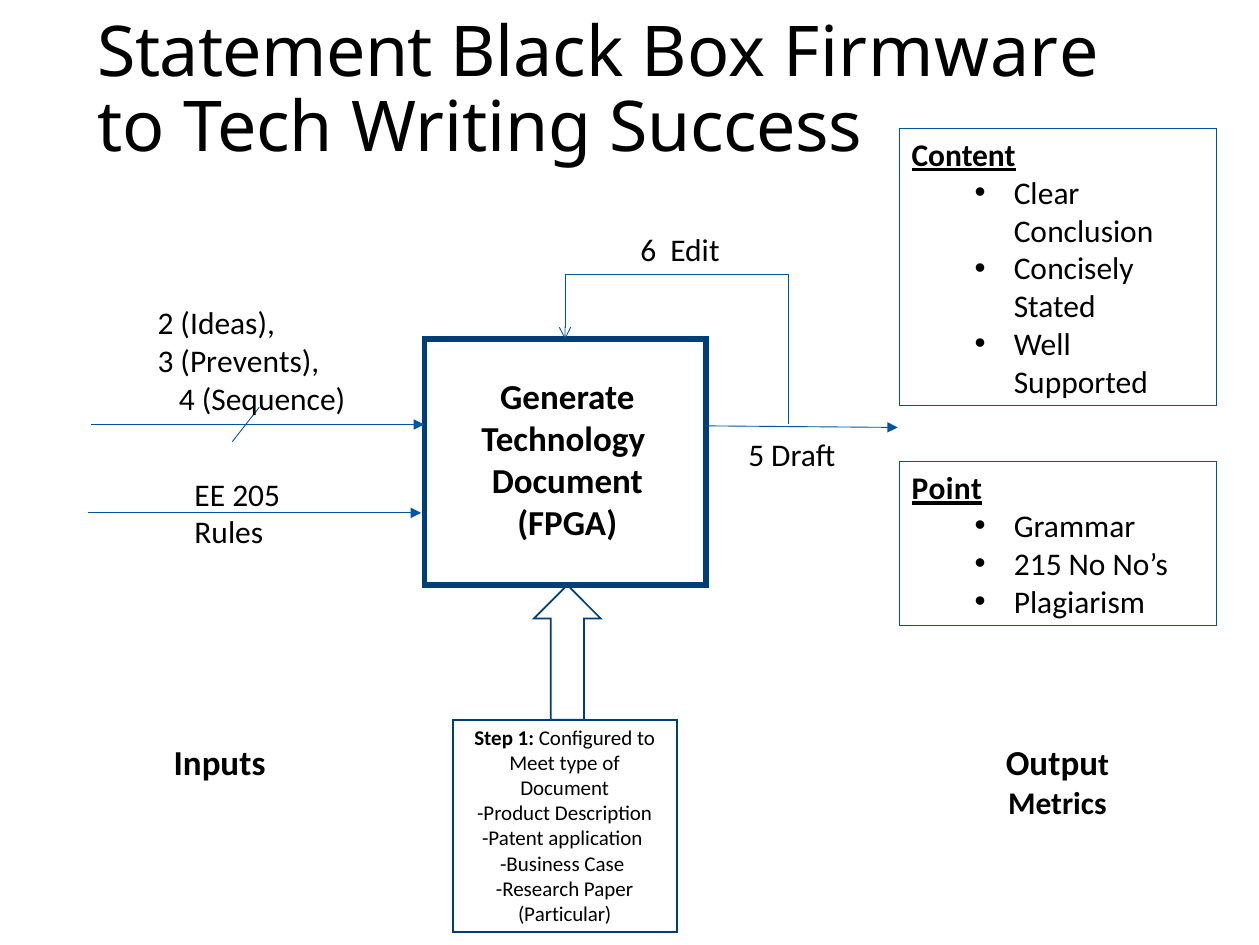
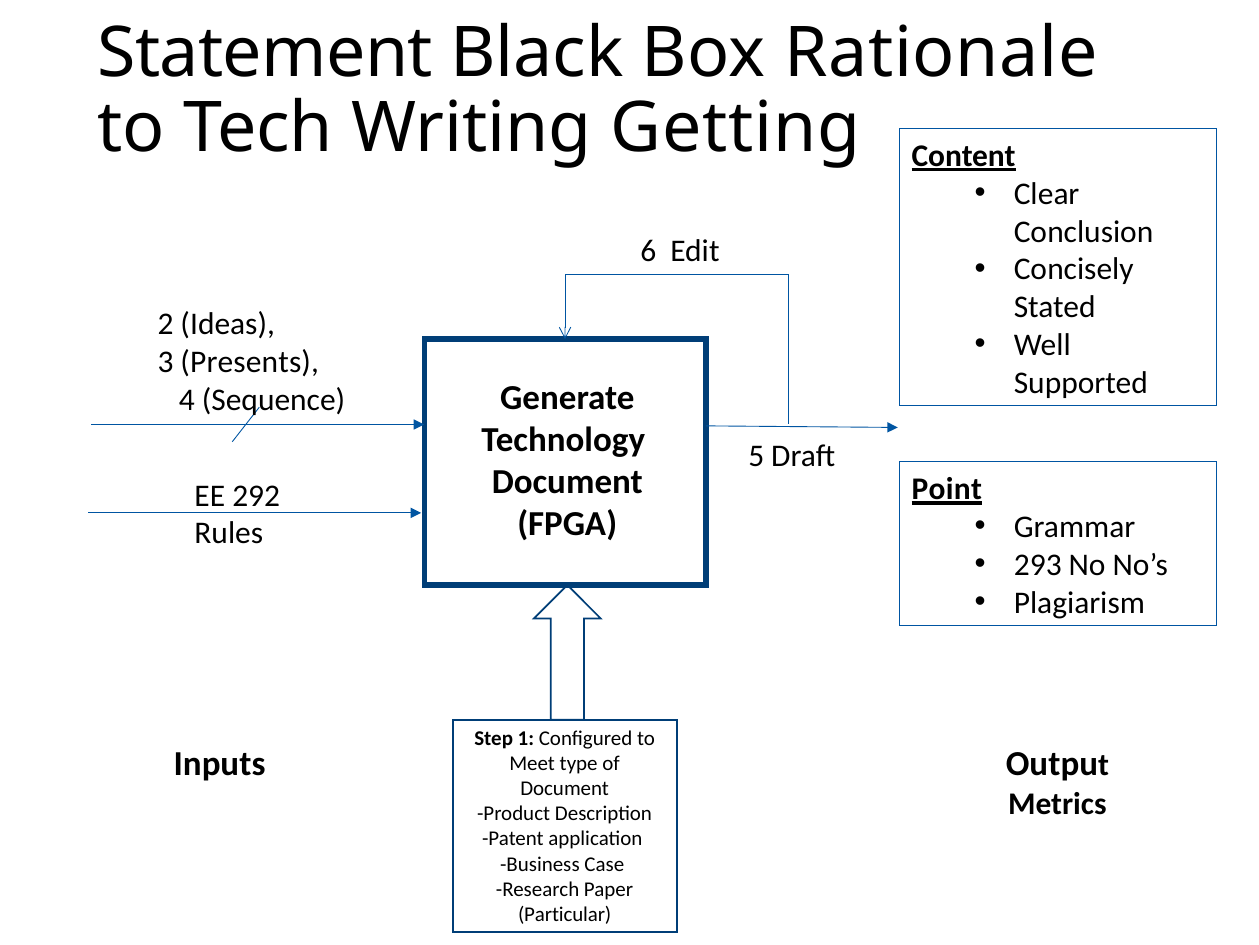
Firmware: Firmware -> Rationale
Success: Success -> Getting
Prevents: Prevents -> Presents
205: 205 -> 292
215: 215 -> 293
